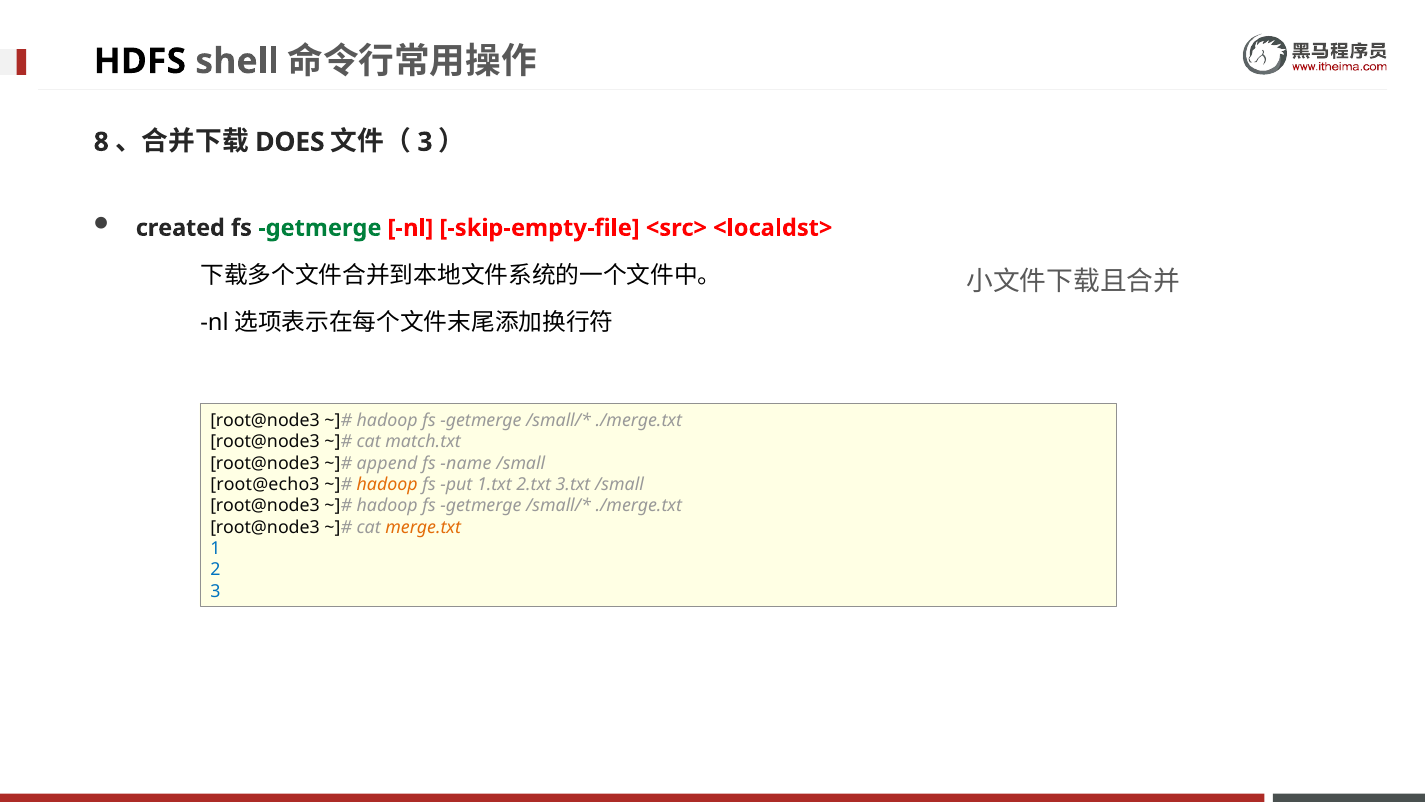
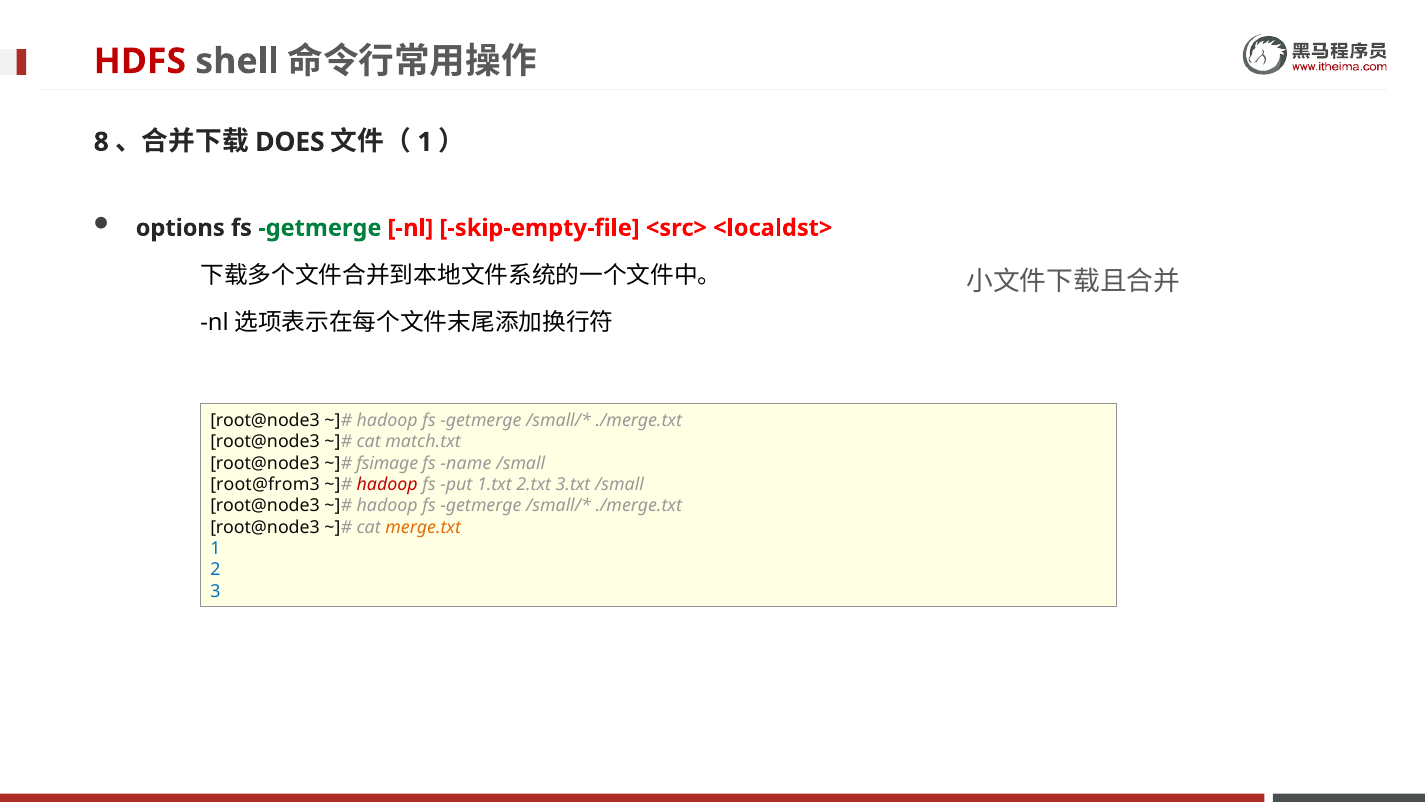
HDFS colour: black -> red
3 at (425, 142): 3 -> 1
created: created -> options
append: append -> fsimage
root@echo3: root@echo3 -> root@from3
hadoop at (387, 484) colour: orange -> red
